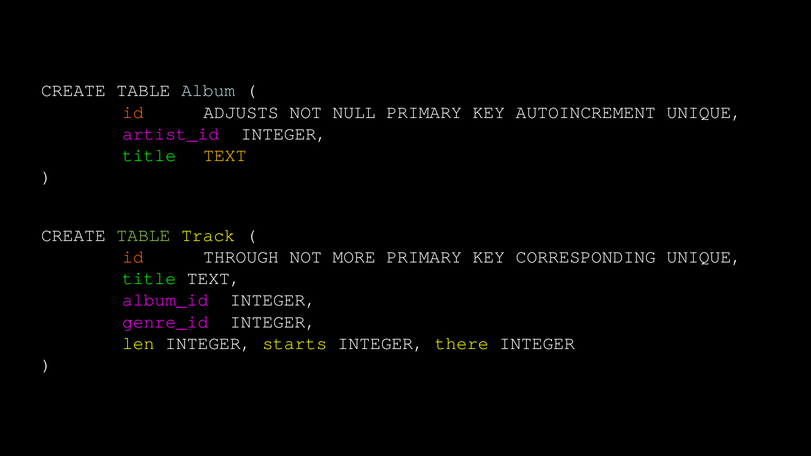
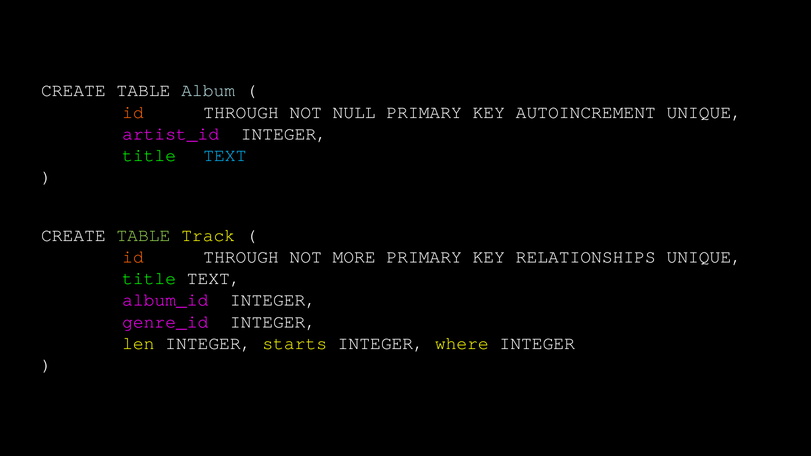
ADJUSTS at (241, 112): ADJUSTS -> THROUGH
TEXT at (225, 155) colour: yellow -> light blue
CORRESPONDING: CORRESPONDING -> RELATIONSHIPS
there: there -> where
